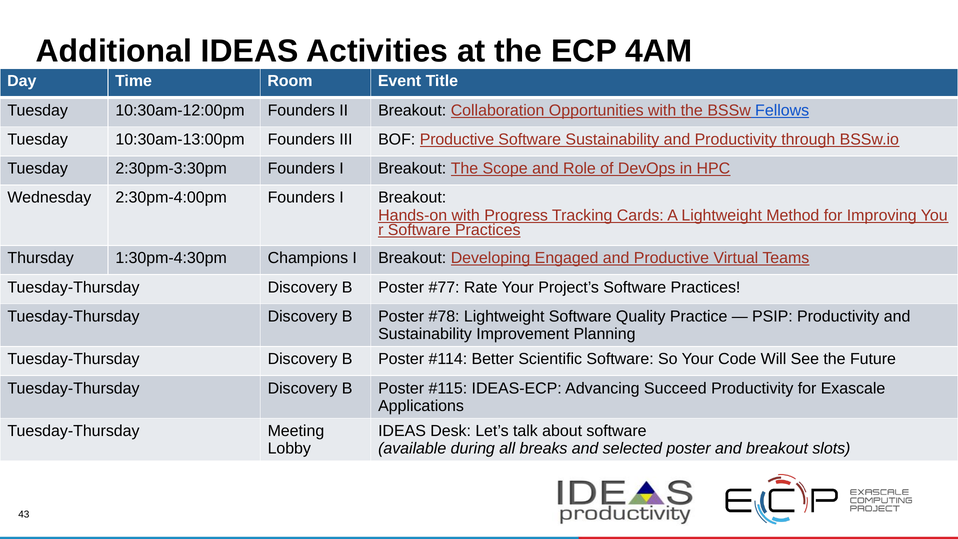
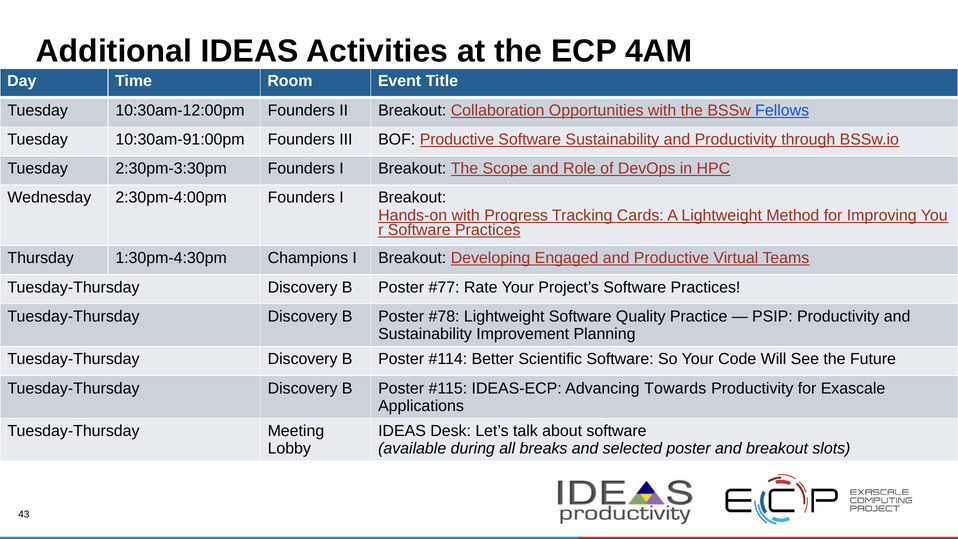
10:30am-13:00pm: 10:30am-13:00pm -> 10:30am-91:00pm
Succeed: Succeed -> Towards
